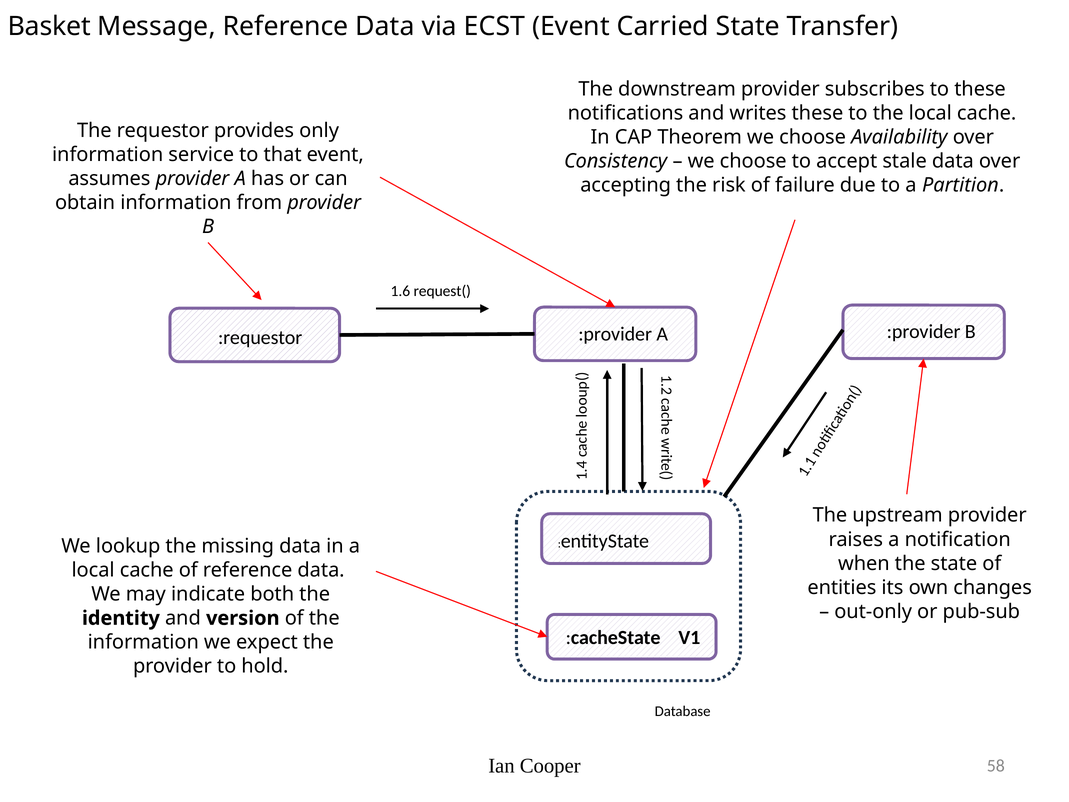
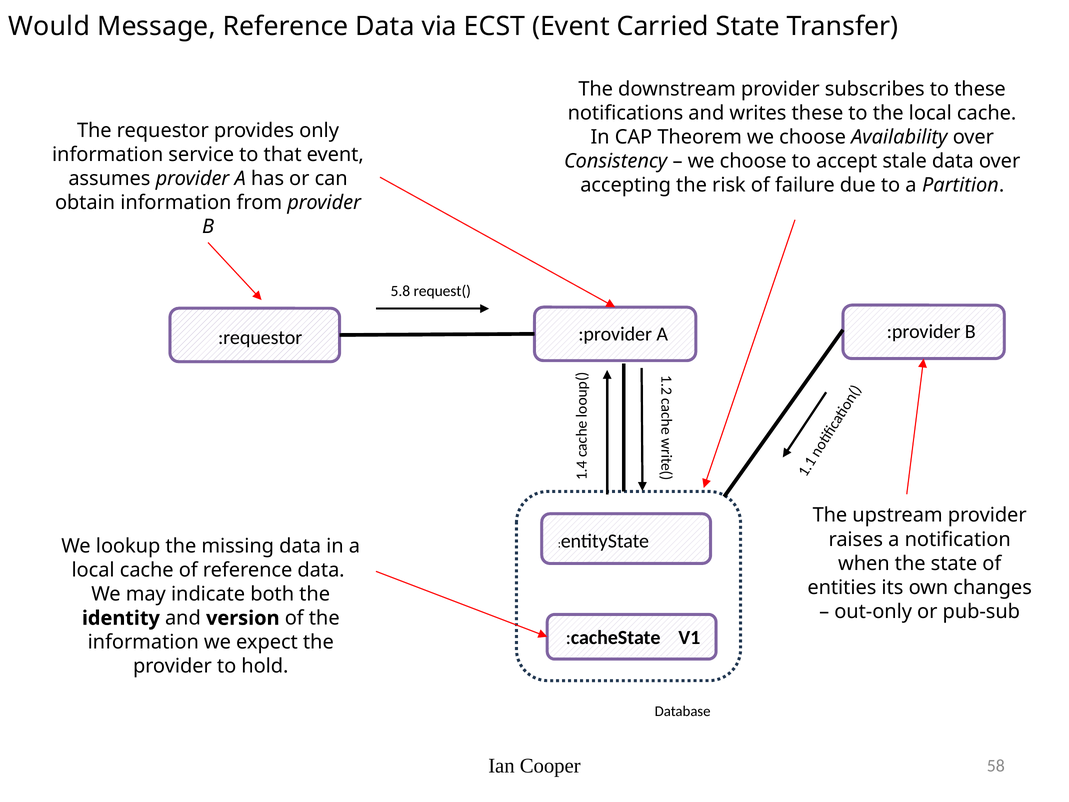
Basket: Basket -> Would
1.6: 1.6 -> 5.8
